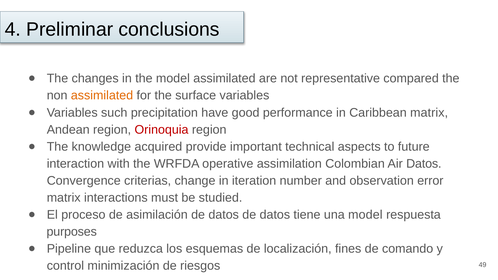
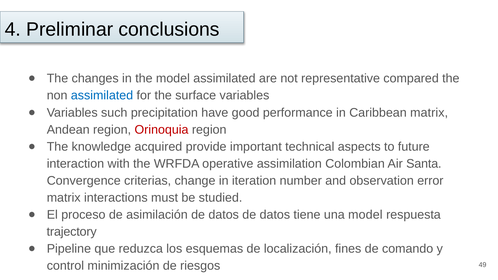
assimilated at (102, 95) colour: orange -> blue
Air Datos: Datos -> Santa
purposes: purposes -> trajectory
